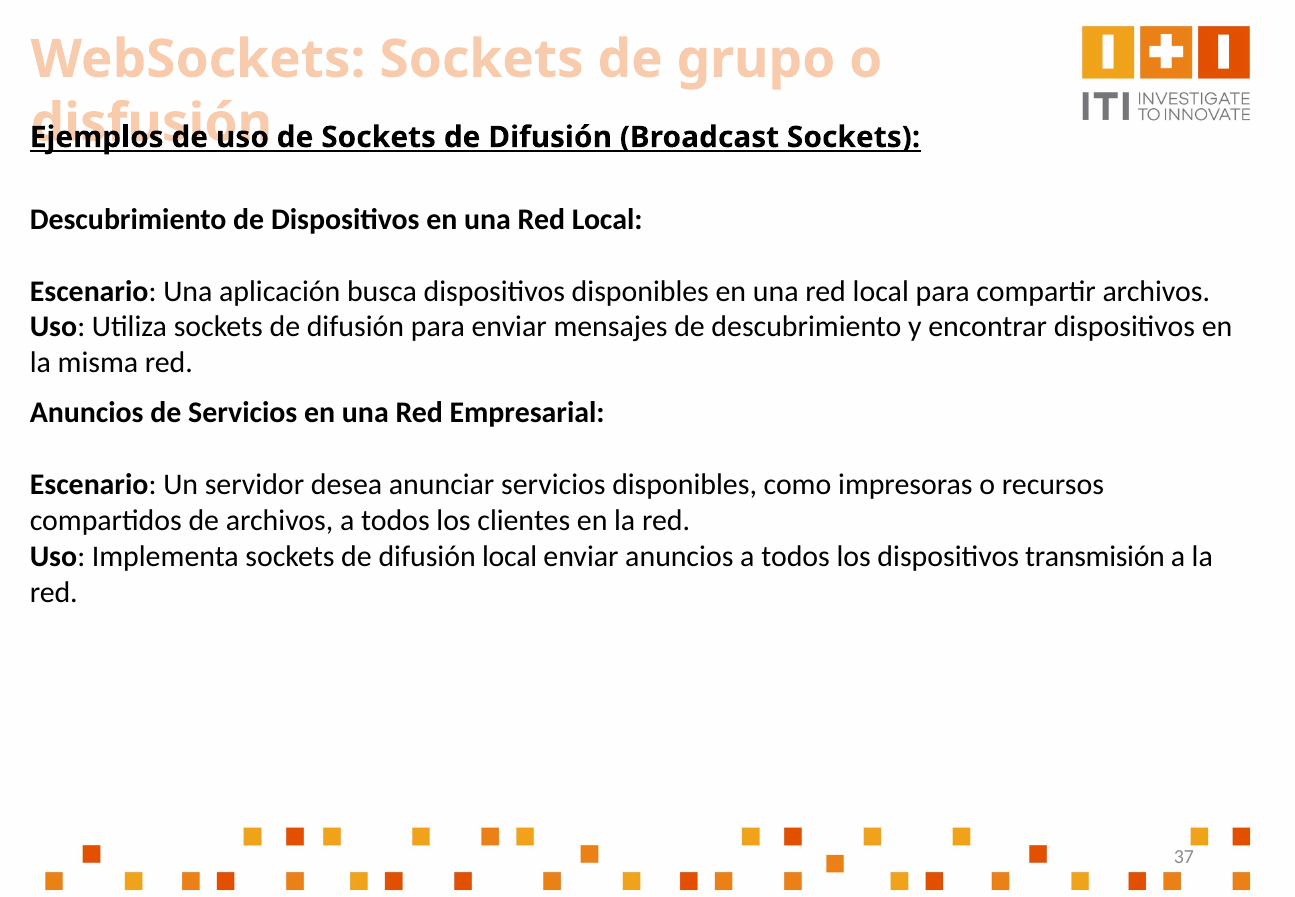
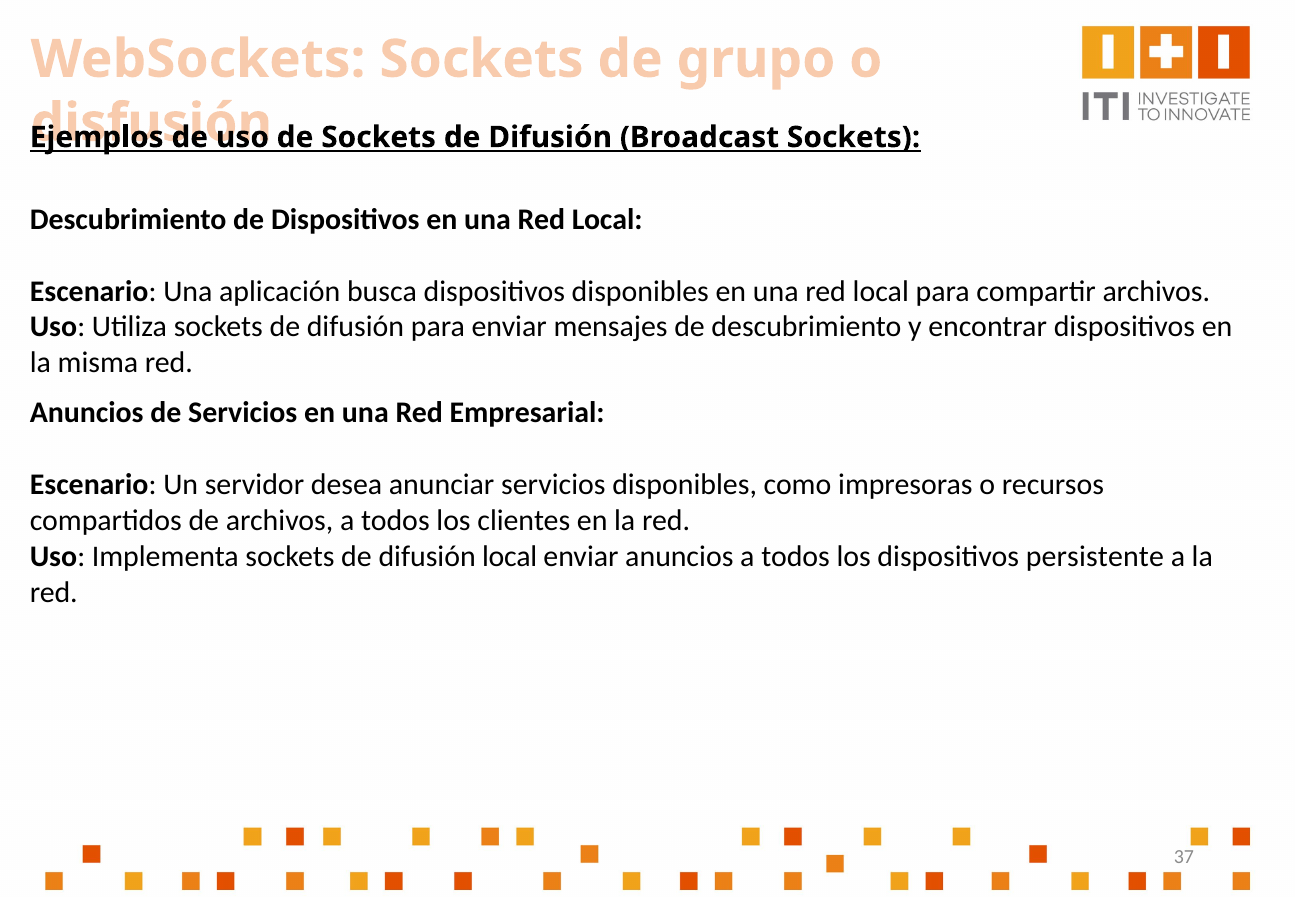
transmisión: transmisión -> persistente
